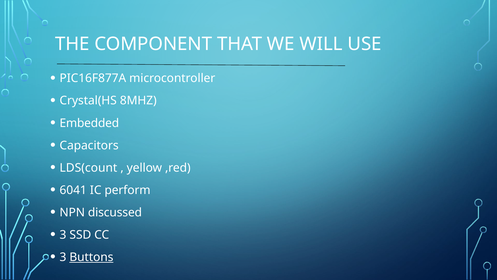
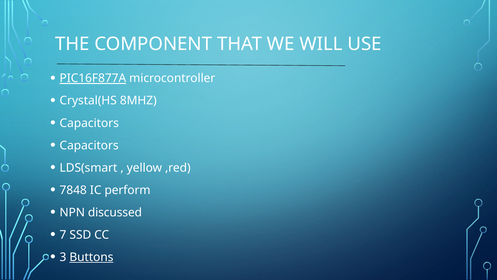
PIC16F877A underline: none -> present
Embedded at (89, 123): Embedded -> Capacitors
LDS(count: LDS(count -> LDS(smart
6041: 6041 -> 7848
3 at (63, 234): 3 -> 7
